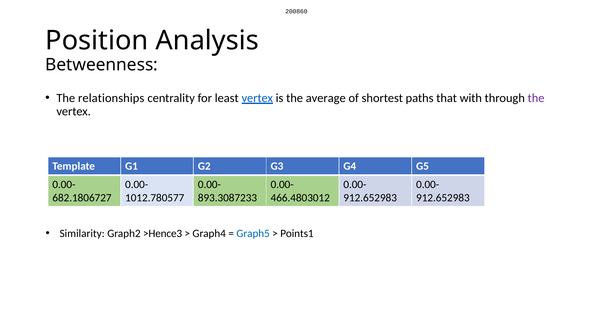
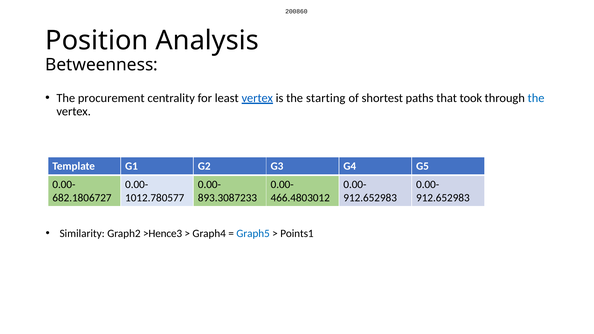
relationships: relationships -> procurement
average: average -> starting
with: with -> took
the at (536, 98) colour: purple -> blue
